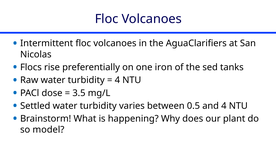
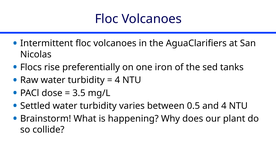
model: model -> collide
